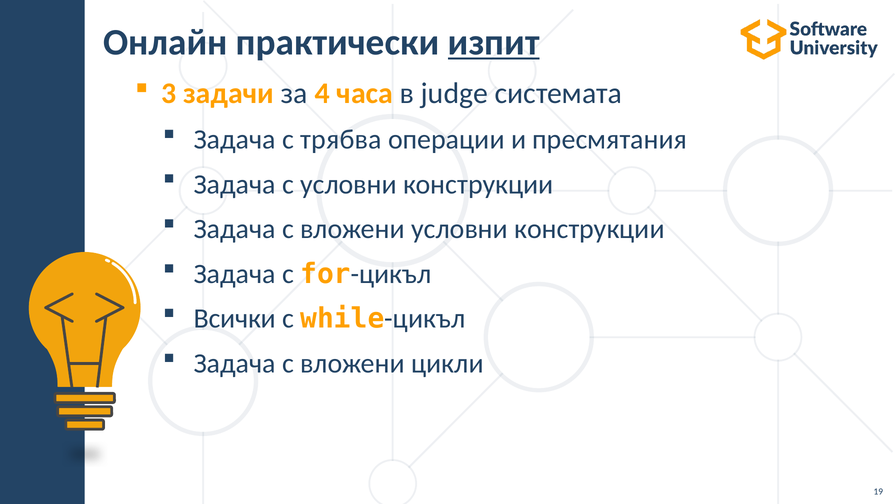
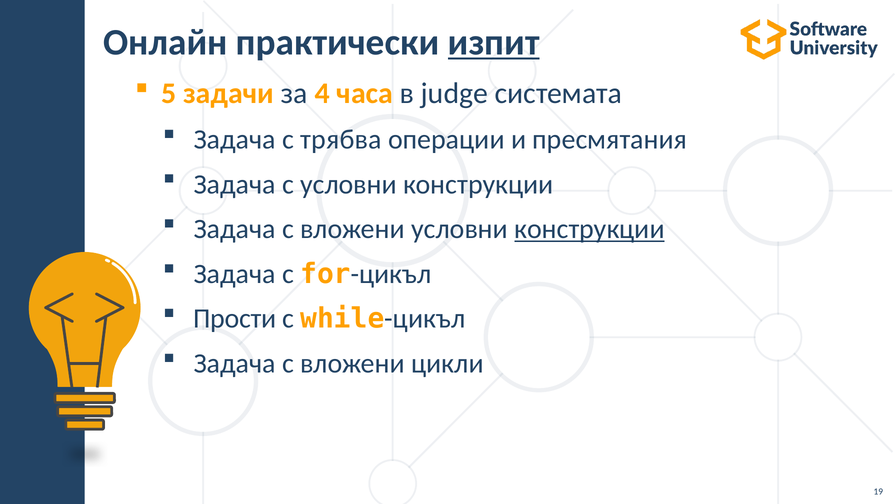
3: 3 -> 5
конструкции at (589, 229) underline: none -> present
Всички: Всички -> Прости
